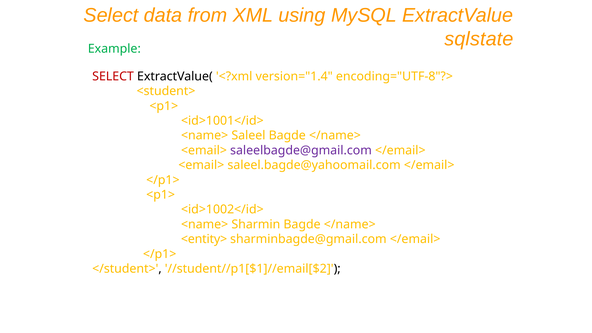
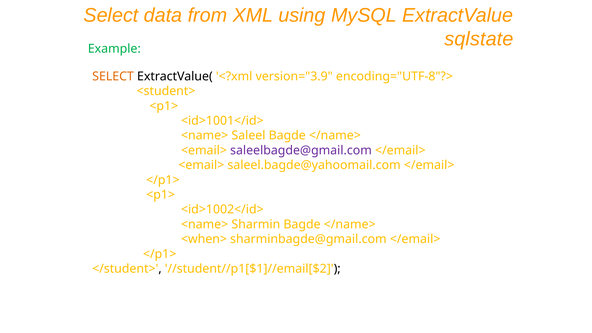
SELECT at (113, 76) colour: red -> orange
version="1.4: version="1.4 -> version="3.9
<entity>: <entity> -> <when>
